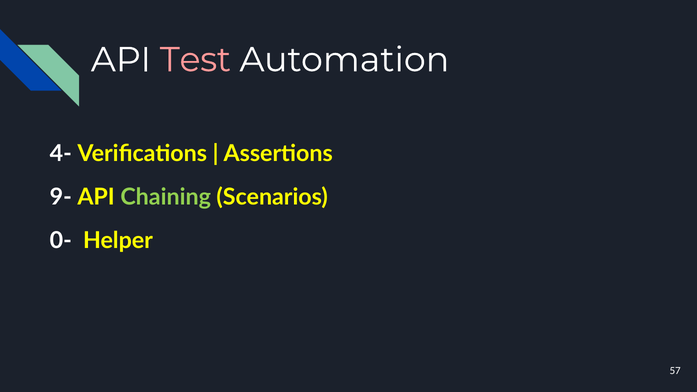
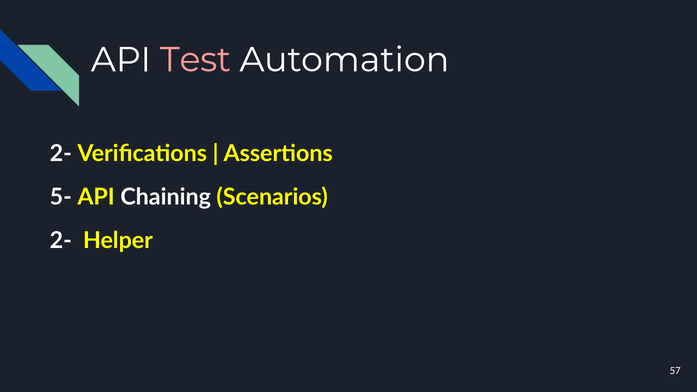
4- at (61, 153): 4- -> 2-
9-: 9- -> 5-
Chaining colour: light green -> white
0- at (61, 241): 0- -> 2-
